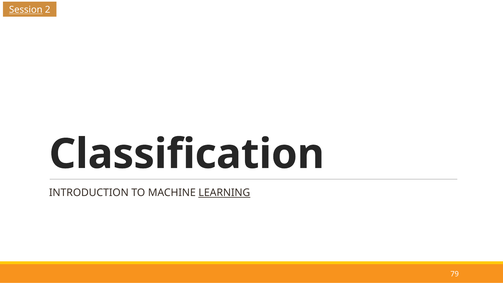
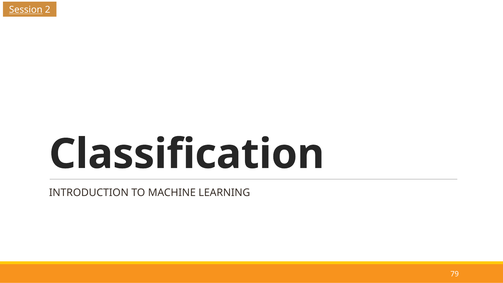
LEARNING underline: present -> none
